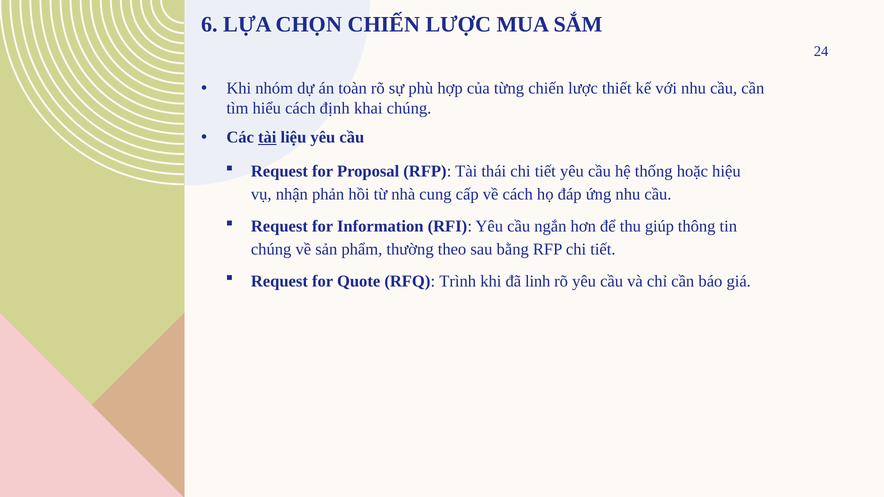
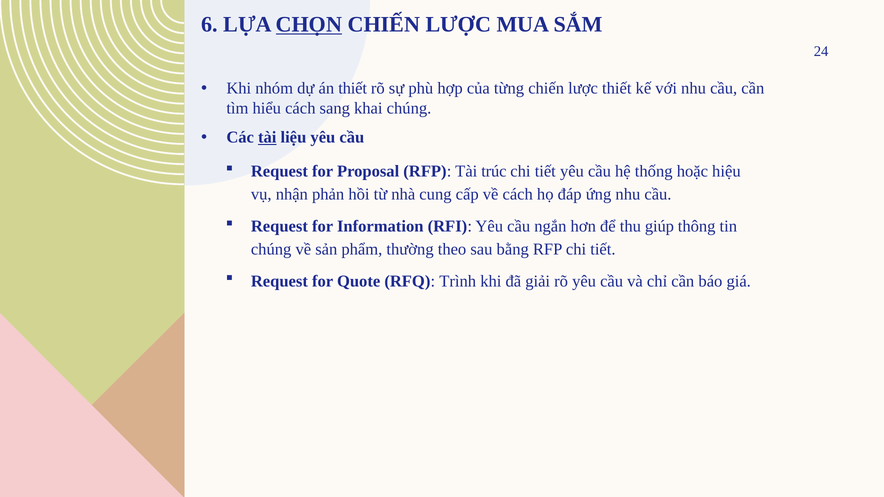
CHỌN underline: none -> present
án toàn: toàn -> thiết
định: định -> sang
thái: thái -> trúc
linh: linh -> giải
